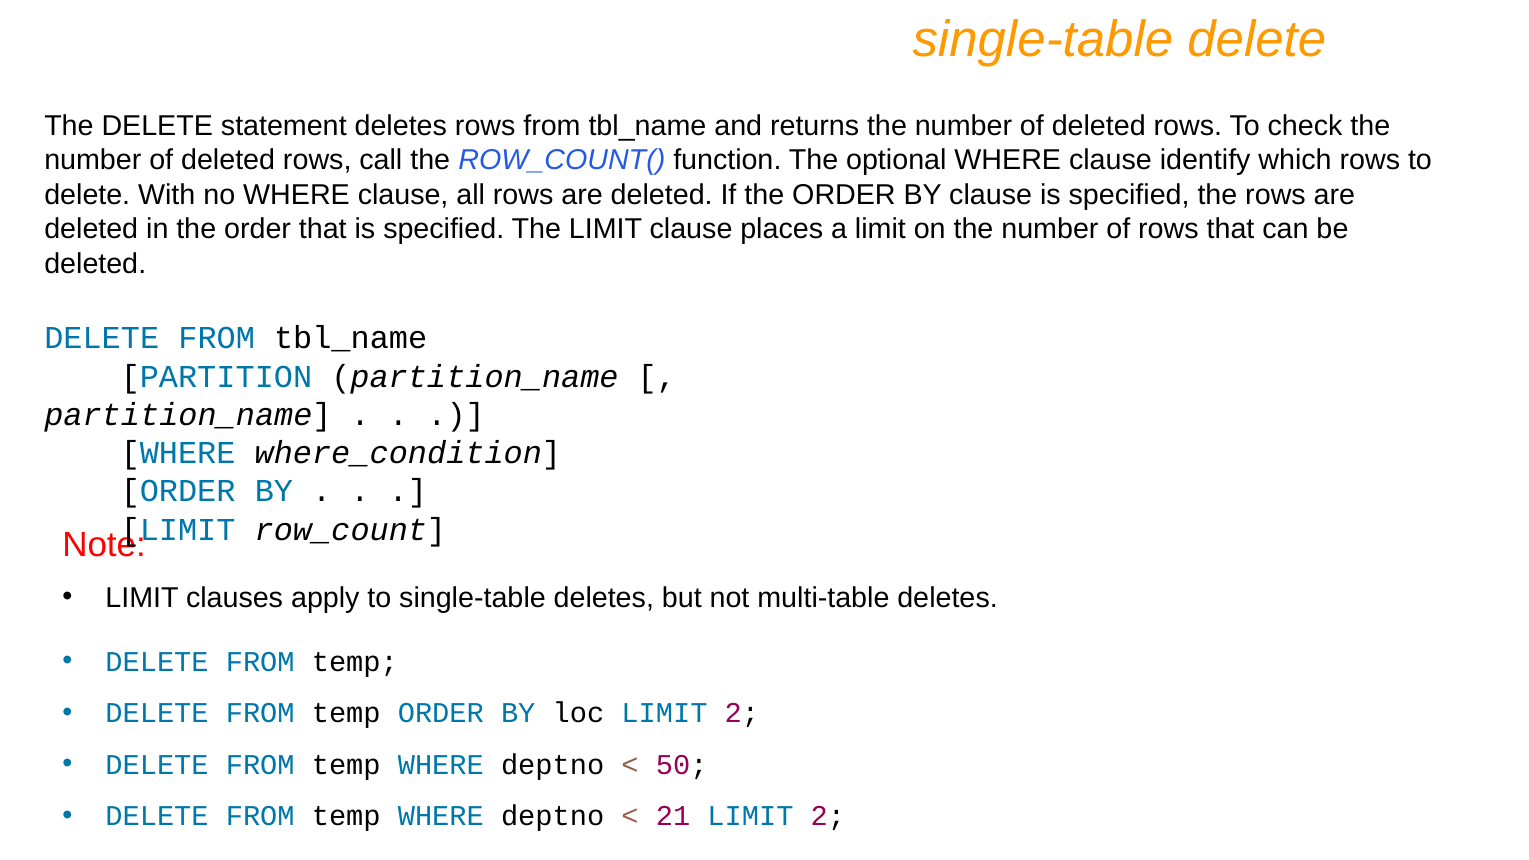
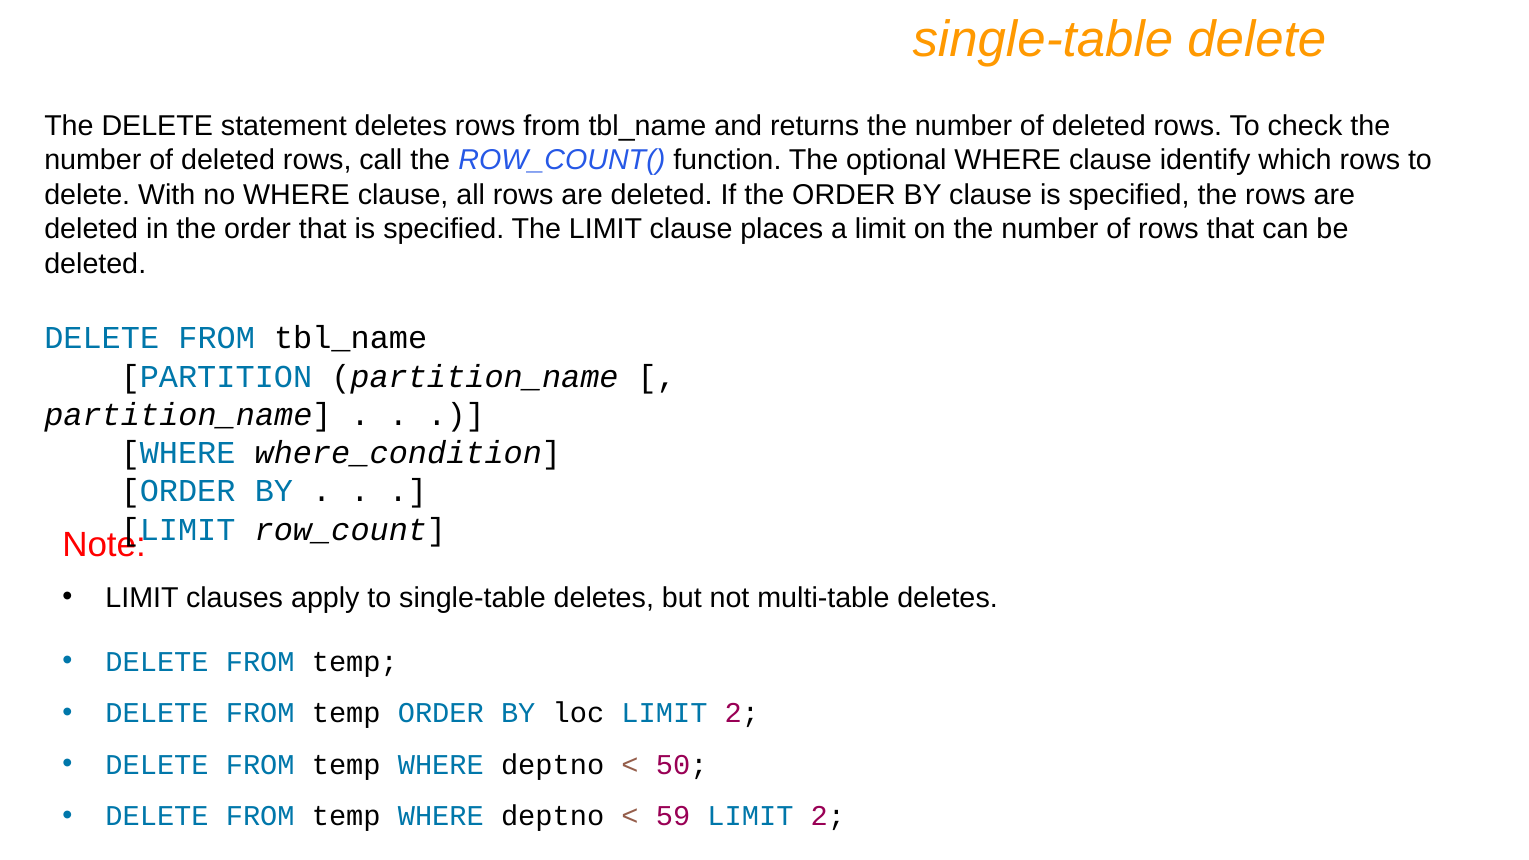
21: 21 -> 59
